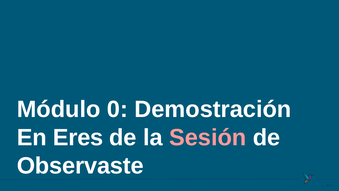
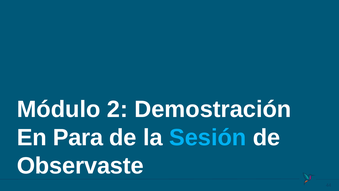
0: 0 -> 2
Eres: Eres -> Para
Sesión colour: pink -> light blue
